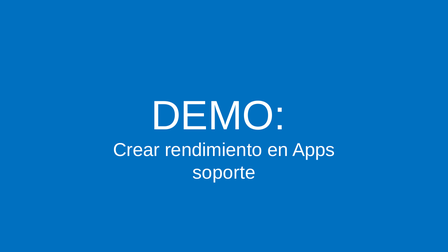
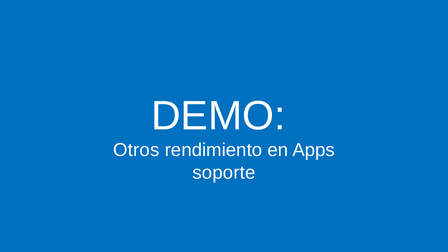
Crear: Crear -> Otros
